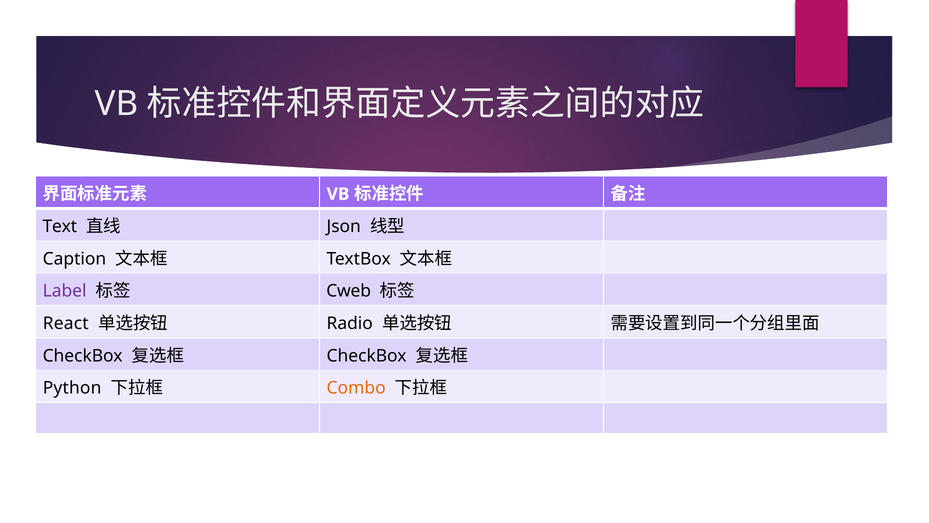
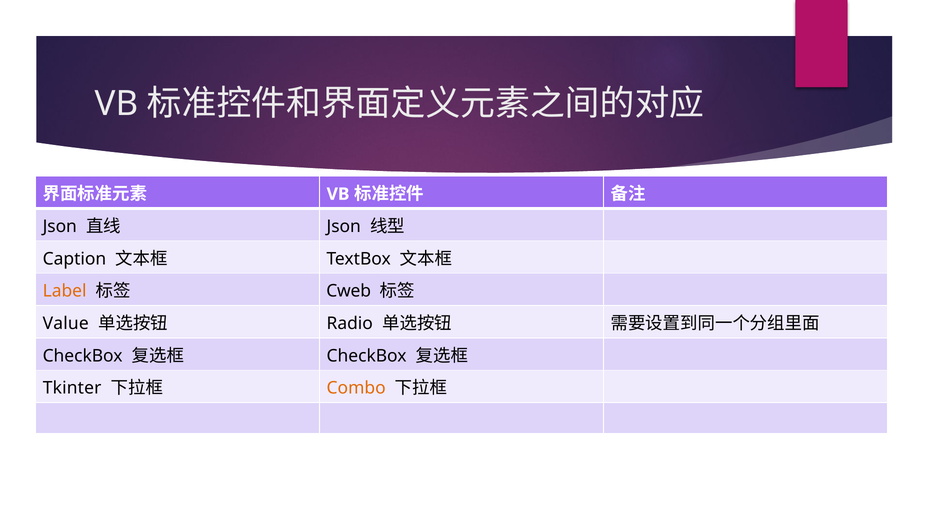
Text at (60, 226): Text -> Json
Label colour: purple -> orange
React: React -> Value
Python: Python -> Tkinter
